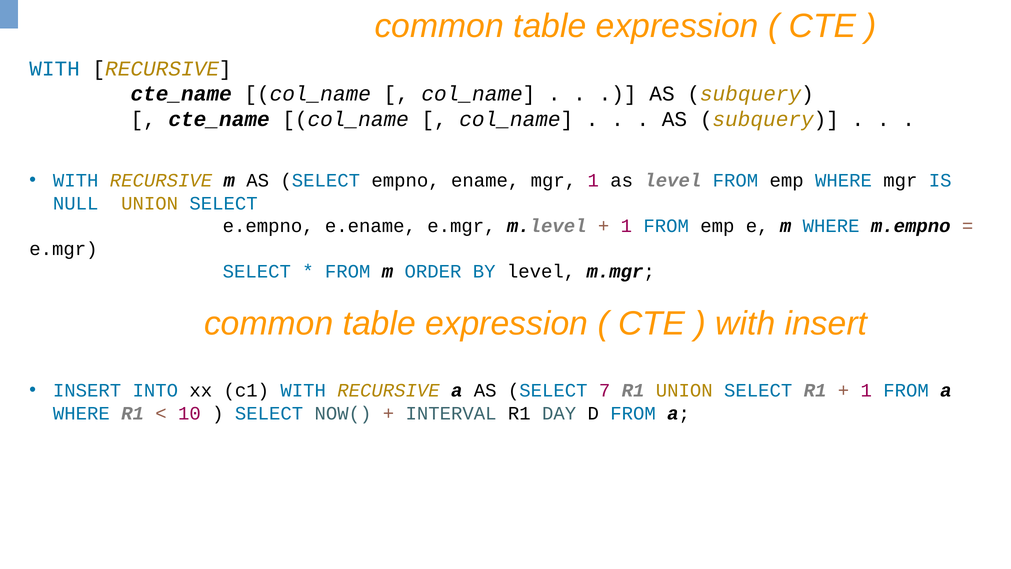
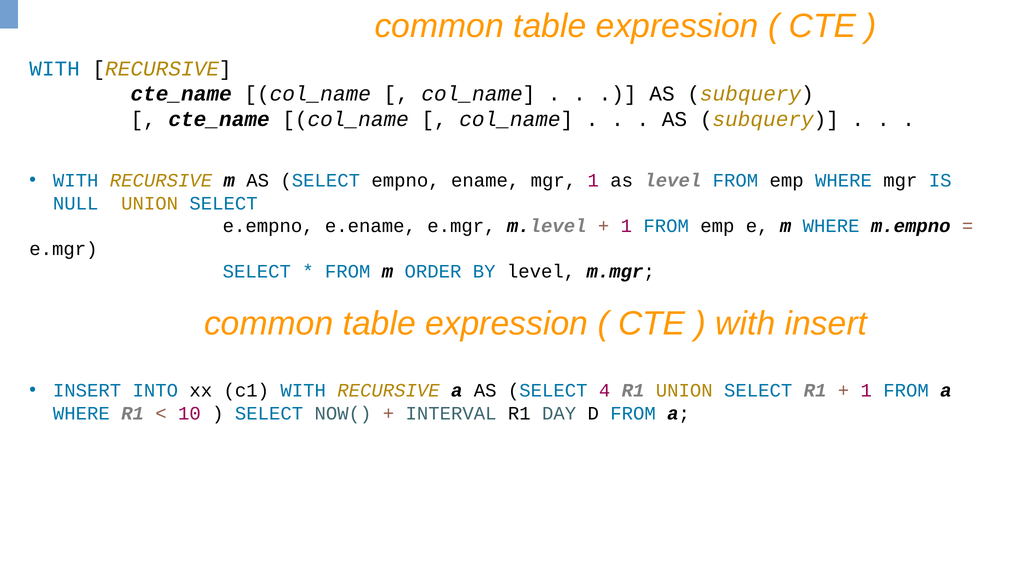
7: 7 -> 4
